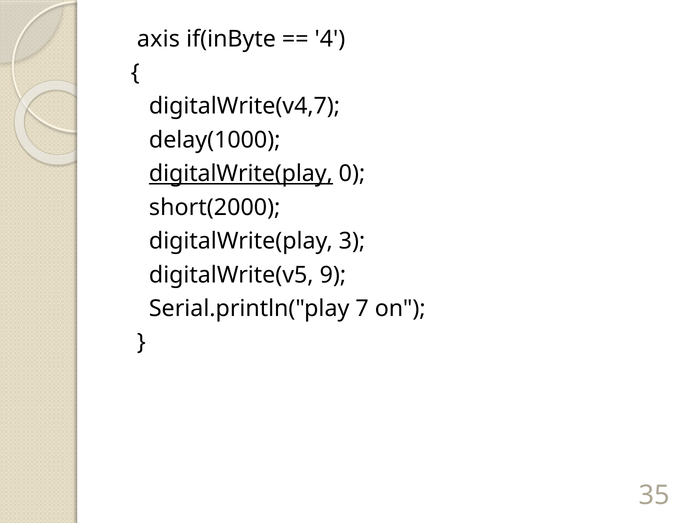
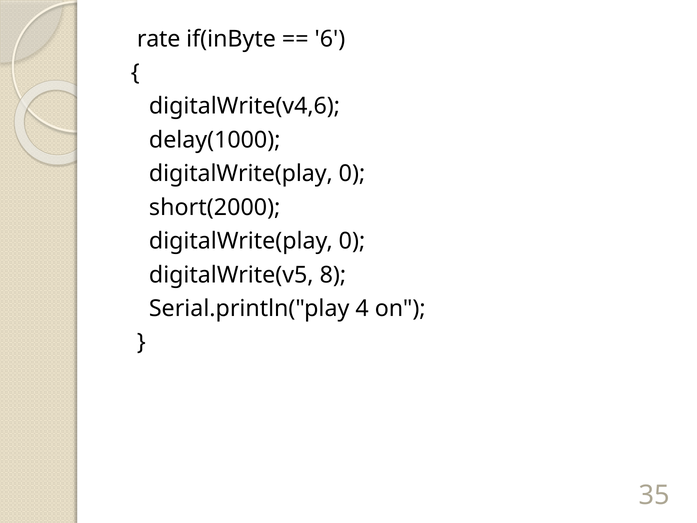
axis: axis -> rate
4: 4 -> 6
digitalWrite(v4,7: digitalWrite(v4,7 -> digitalWrite(v4,6
digitalWrite(play at (241, 174) underline: present -> none
3 at (352, 241): 3 -> 0
9: 9 -> 8
7: 7 -> 4
